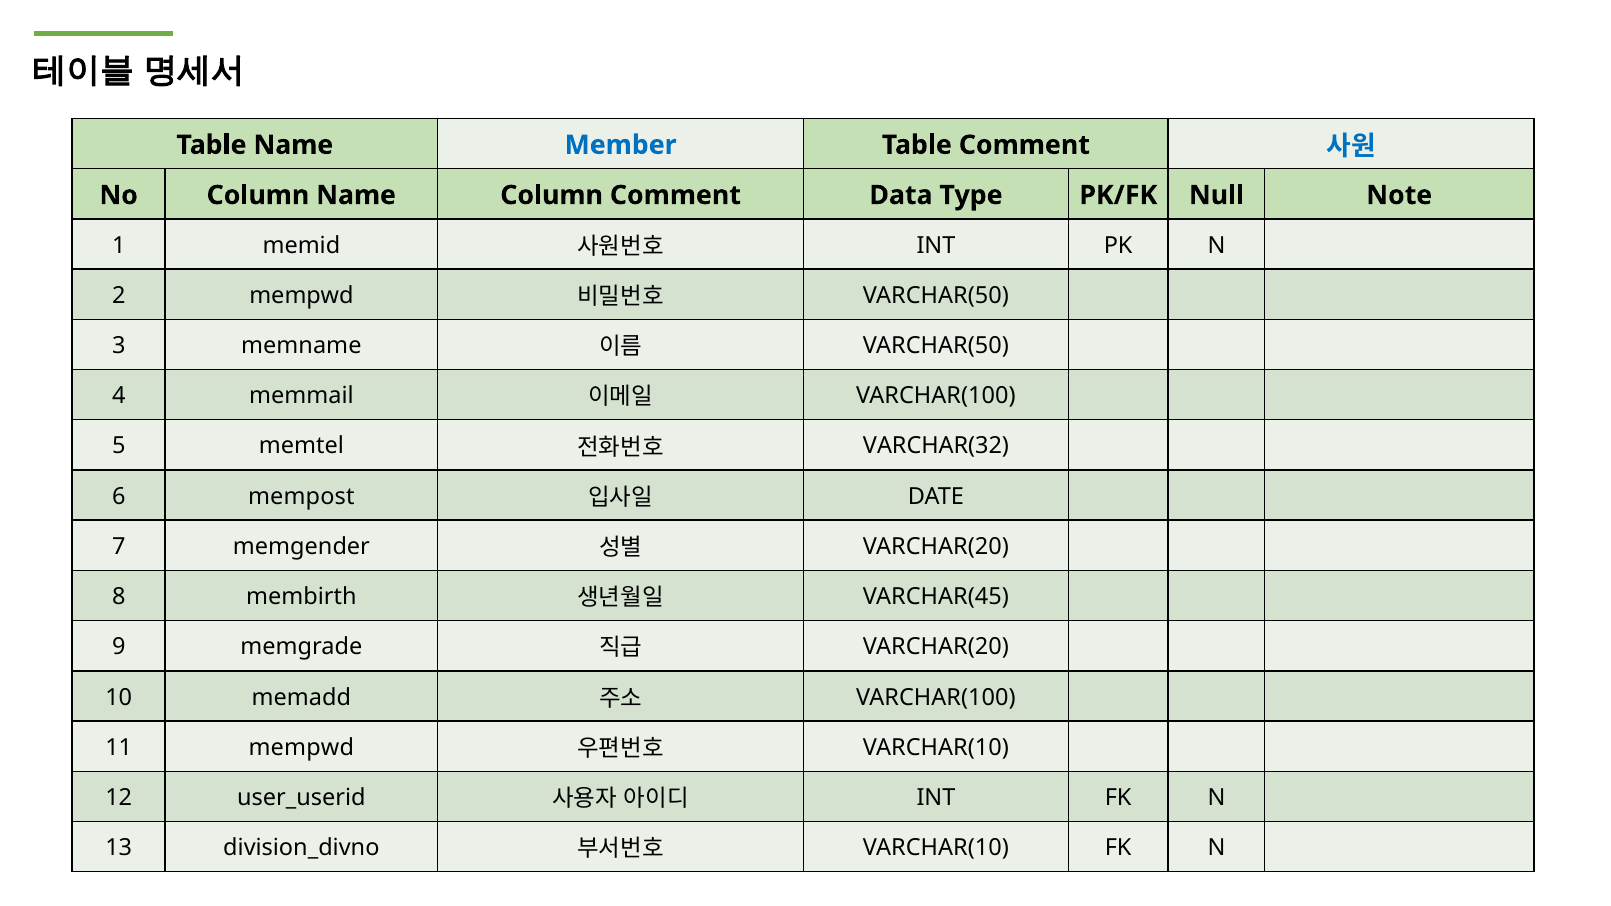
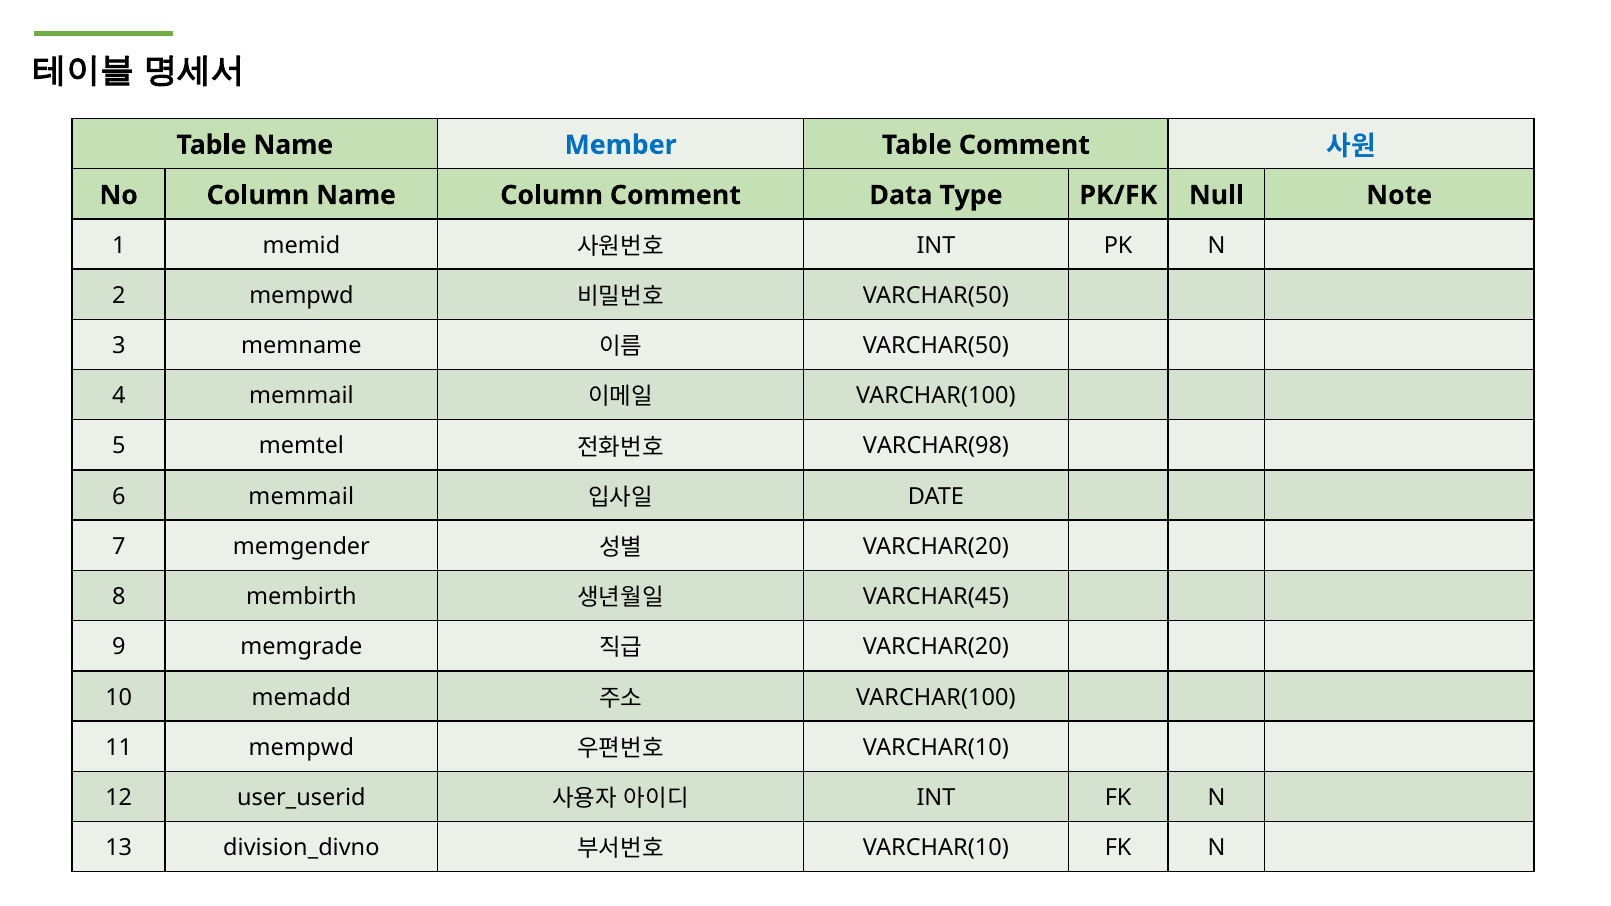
VARCHAR(32: VARCHAR(32 -> VARCHAR(98
6 mempost: mempost -> memmail
